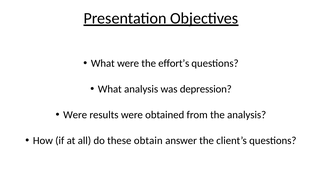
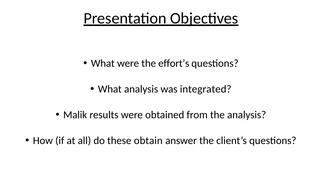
depression: depression -> integrated
Were at (75, 115): Were -> Malik
